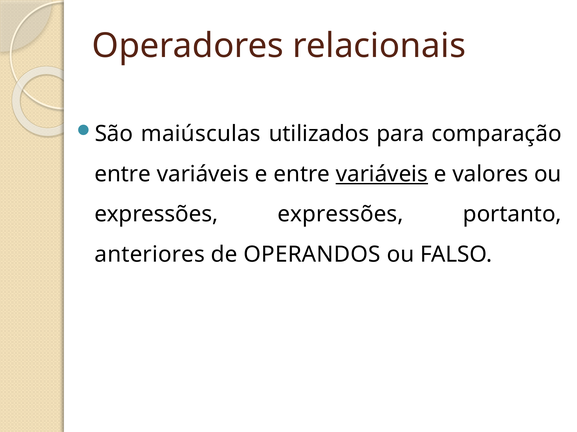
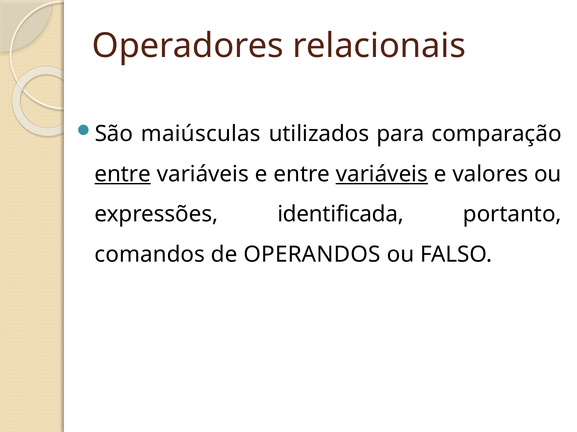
entre at (123, 174) underline: none -> present
expressões expressões: expressões -> identificada
anteriores: anteriores -> comandos
